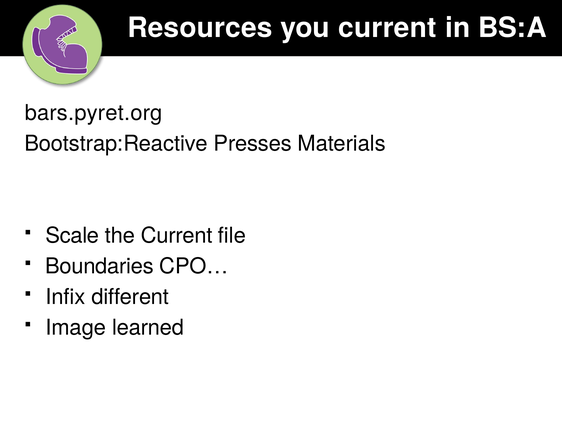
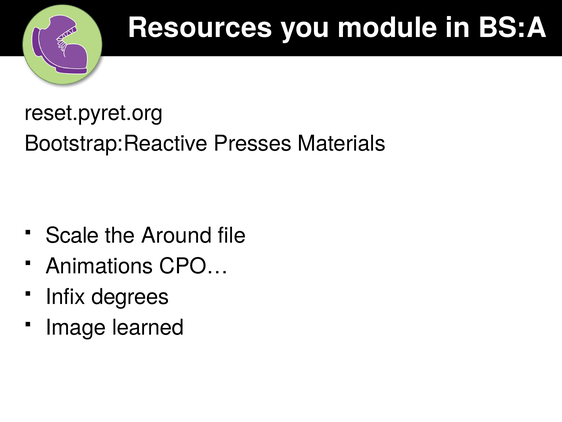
you current: current -> module
bars.pyret.org: bars.pyret.org -> reset.pyret.org
the Current: Current -> Around
Boundaries: Boundaries -> Animations
different: different -> degrees
